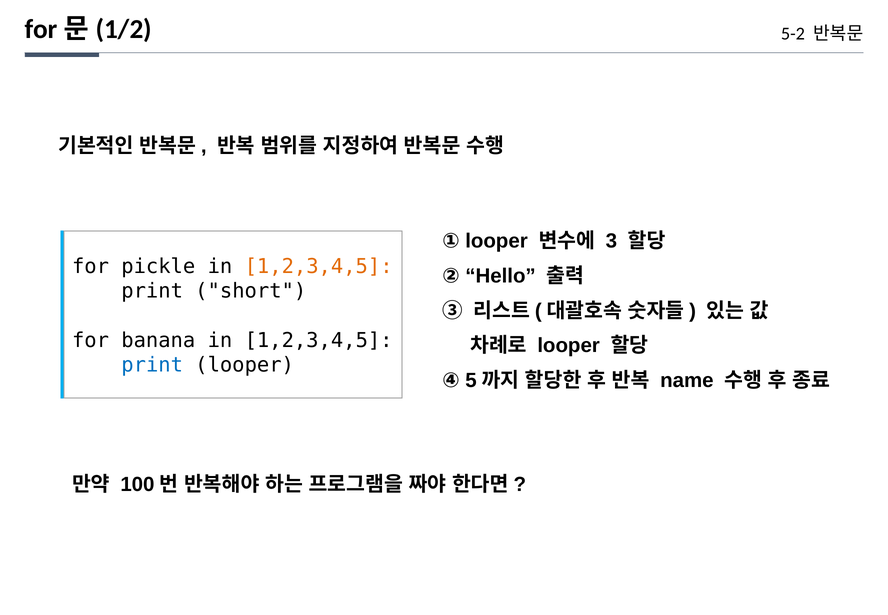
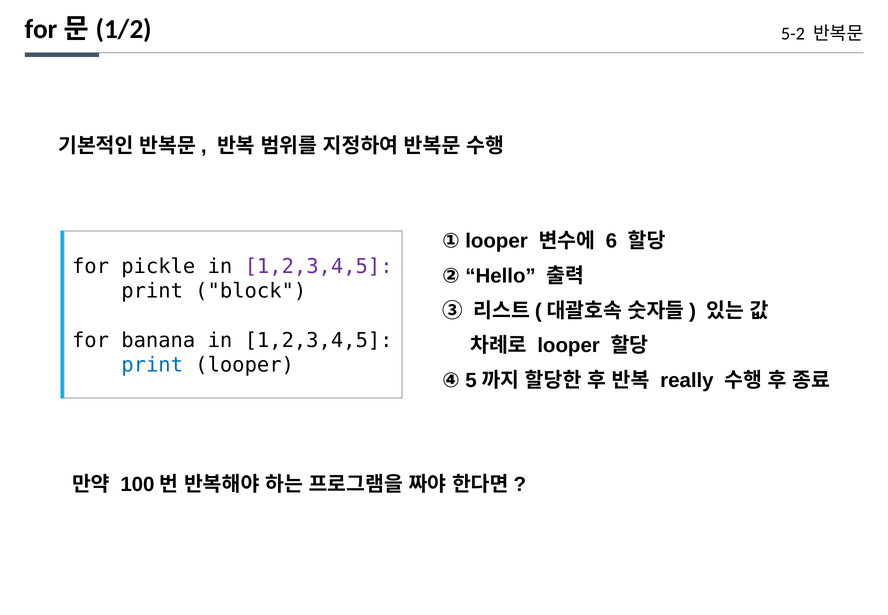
3: 3 -> 6
1,2,3,4,5 at (319, 266) colour: orange -> purple
short: short -> block
name: name -> really
